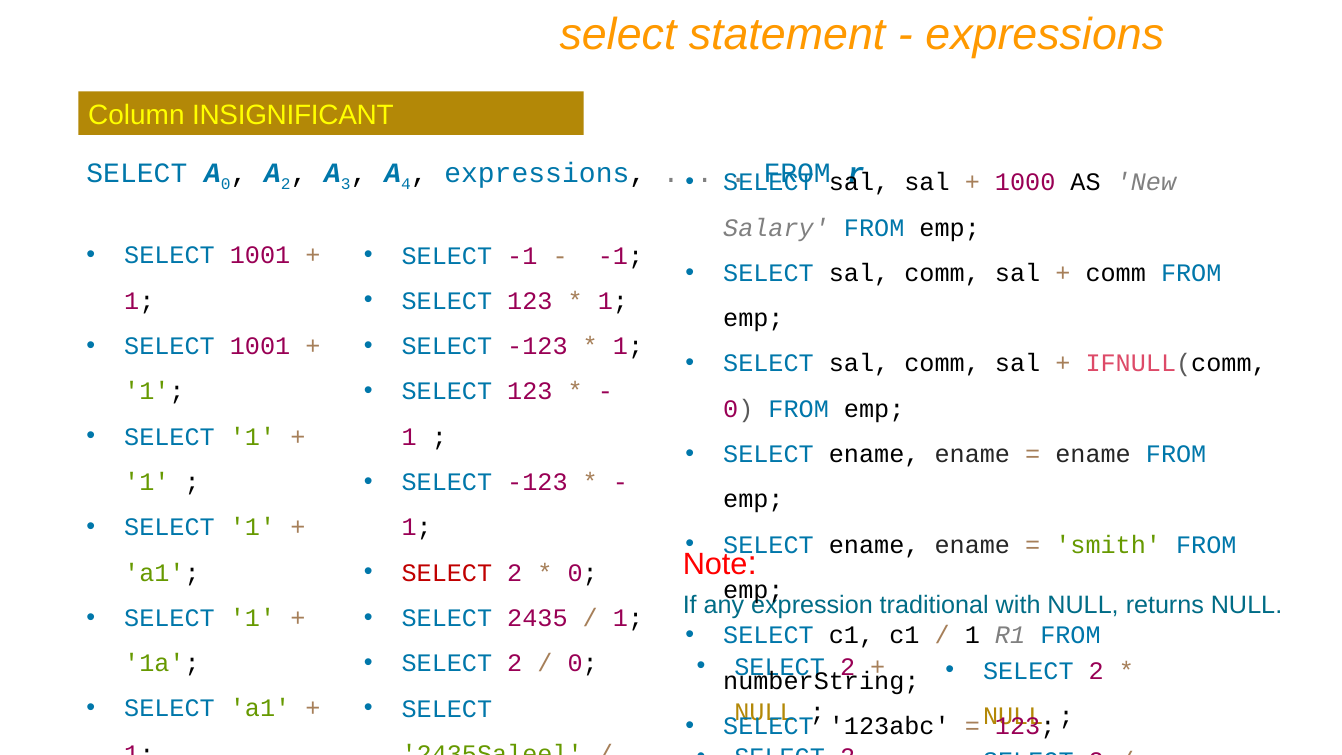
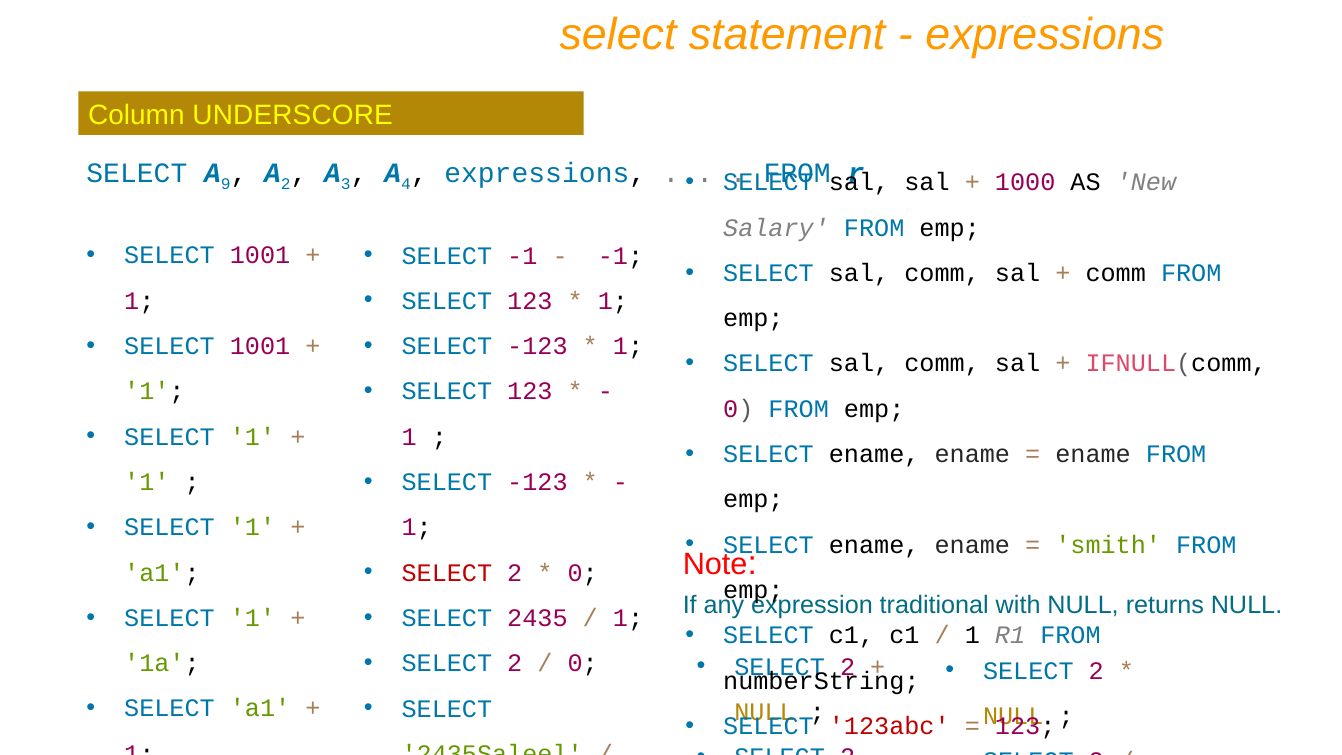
INSIGNIFICANT: INSIGNIFICANT -> UNDERSCORE
0 at (226, 184): 0 -> 9
123abc colour: black -> red
